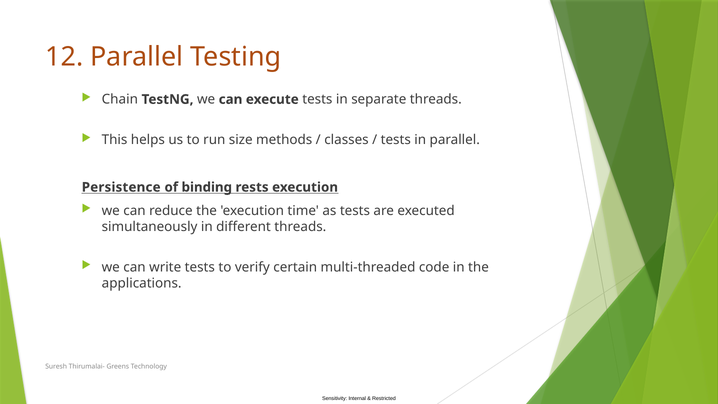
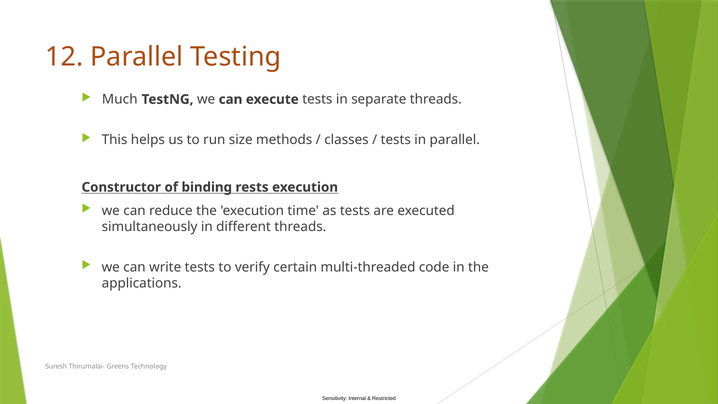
Chain: Chain -> Much
Persistence: Persistence -> Constructor
